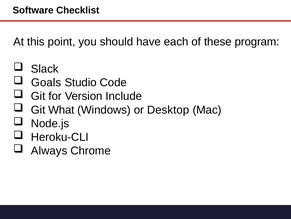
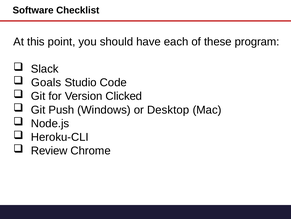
Include: Include -> Clicked
What: What -> Push
Always: Always -> Review
